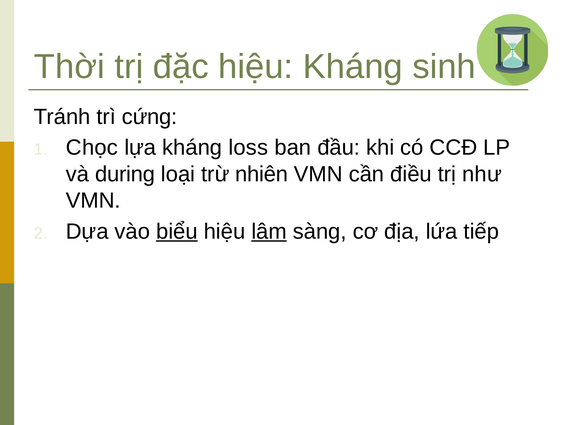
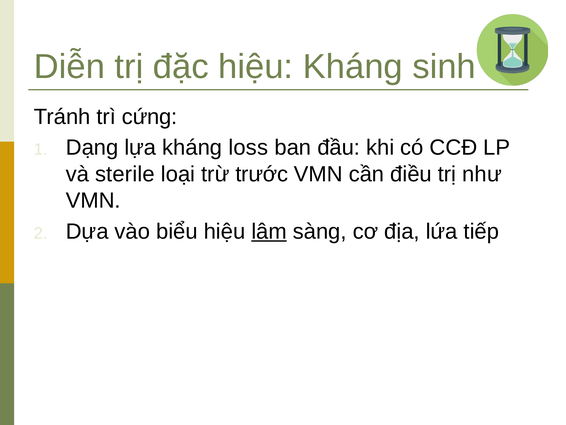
Thời: Thời -> Diễn
Chọc: Chọc -> Dạng
during: during -> sterile
nhiên: nhiên -> trước
biểu underline: present -> none
